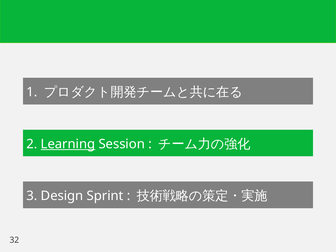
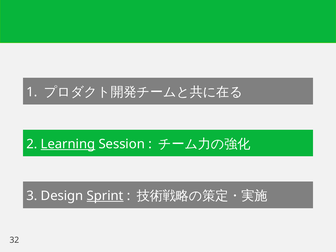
Sprint underline: none -> present
